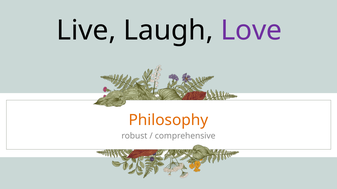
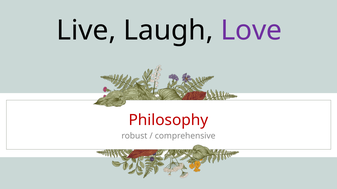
Philosophy colour: orange -> red
